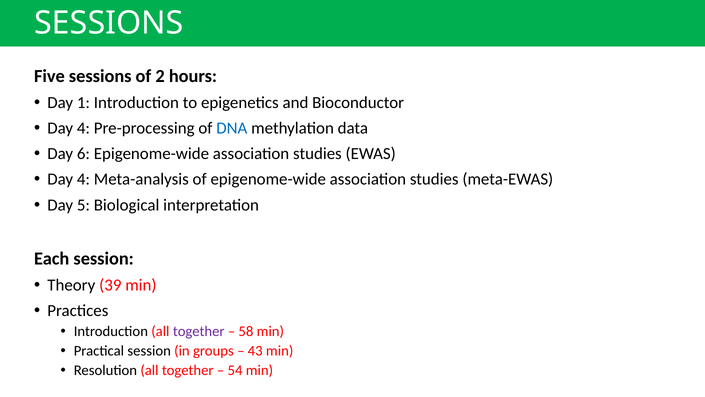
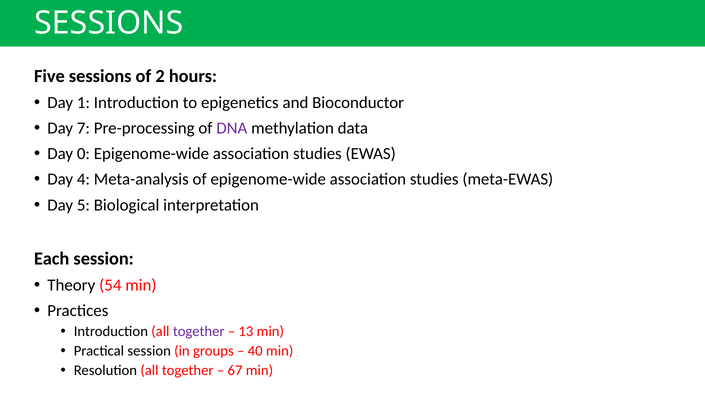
4 at (83, 128): 4 -> 7
DNA colour: blue -> purple
6: 6 -> 0
39: 39 -> 54
58: 58 -> 13
43: 43 -> 40
54: 54 -> 67
